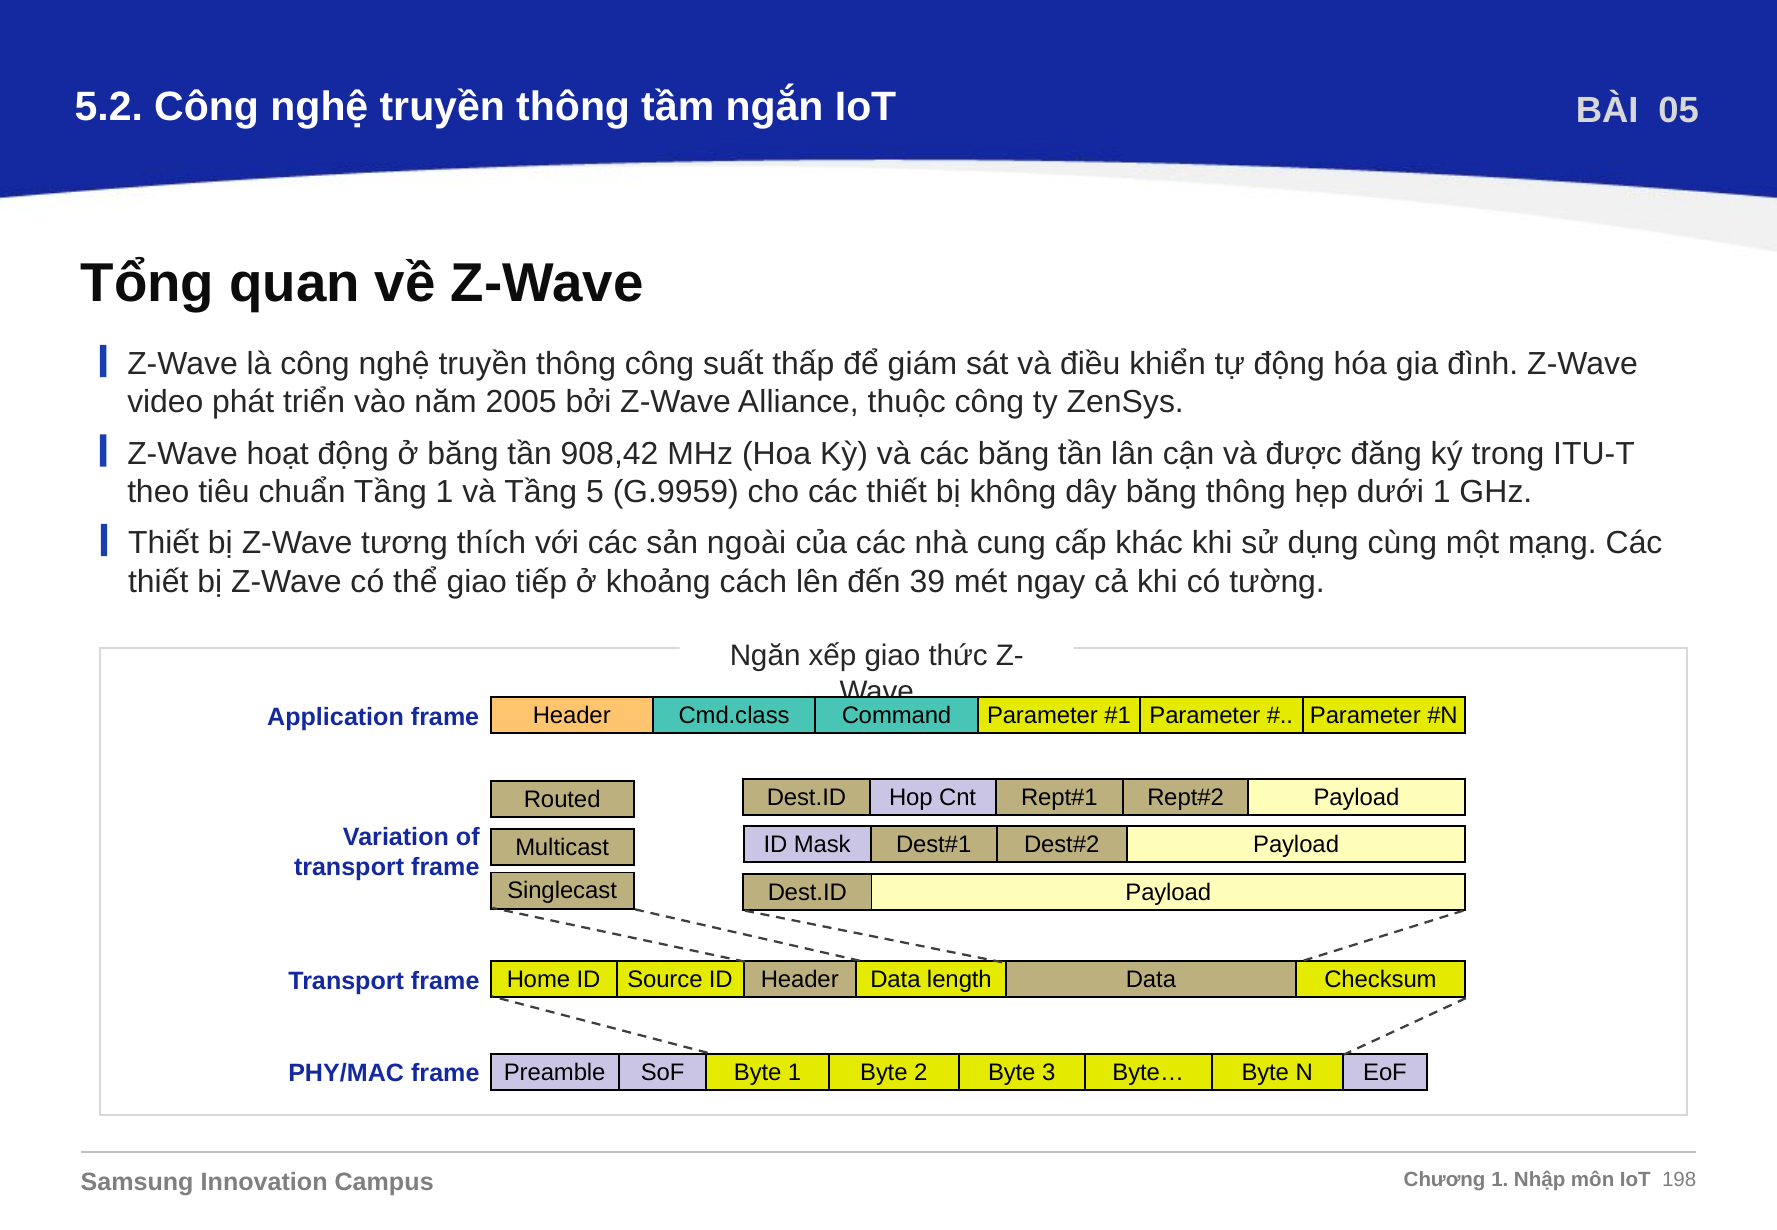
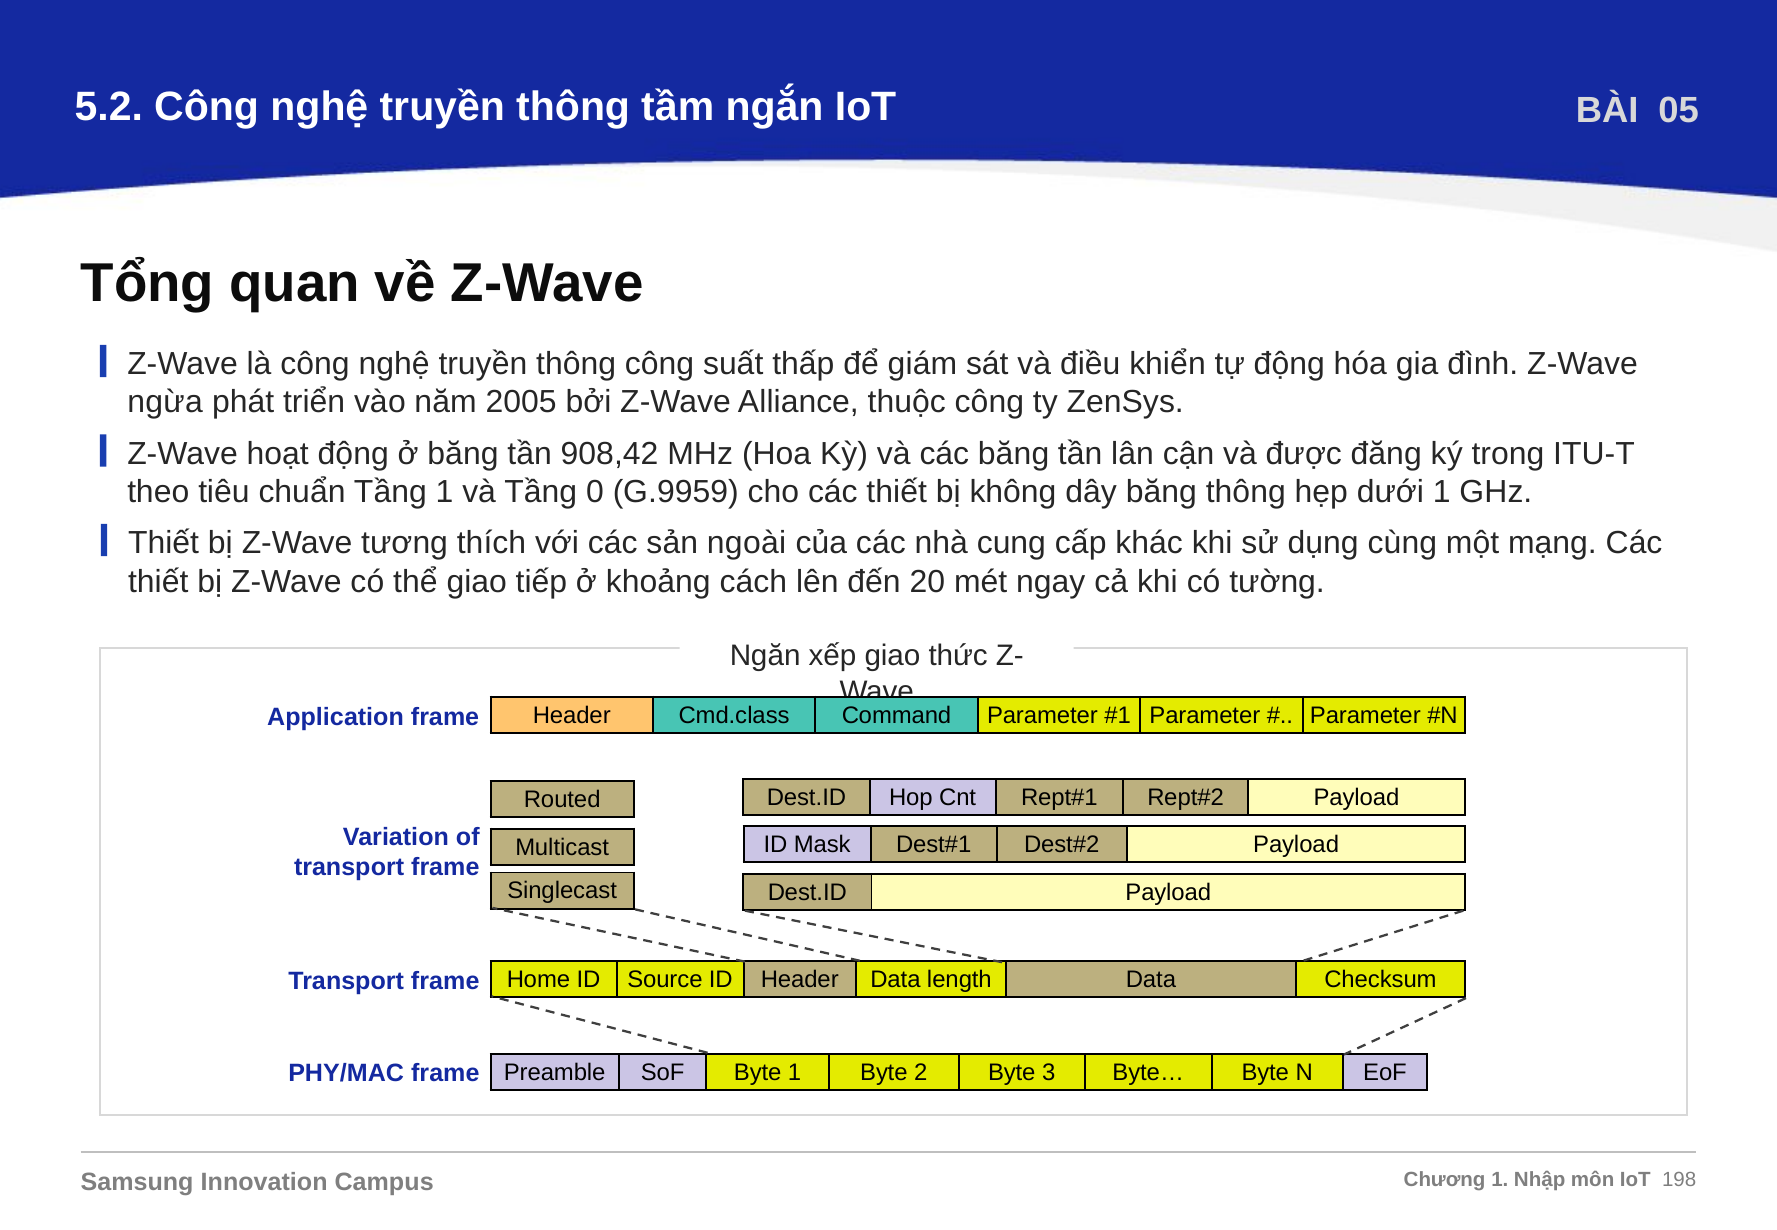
video: video -> ngừa
5: 5 -> 0
39: 39 -> 20
